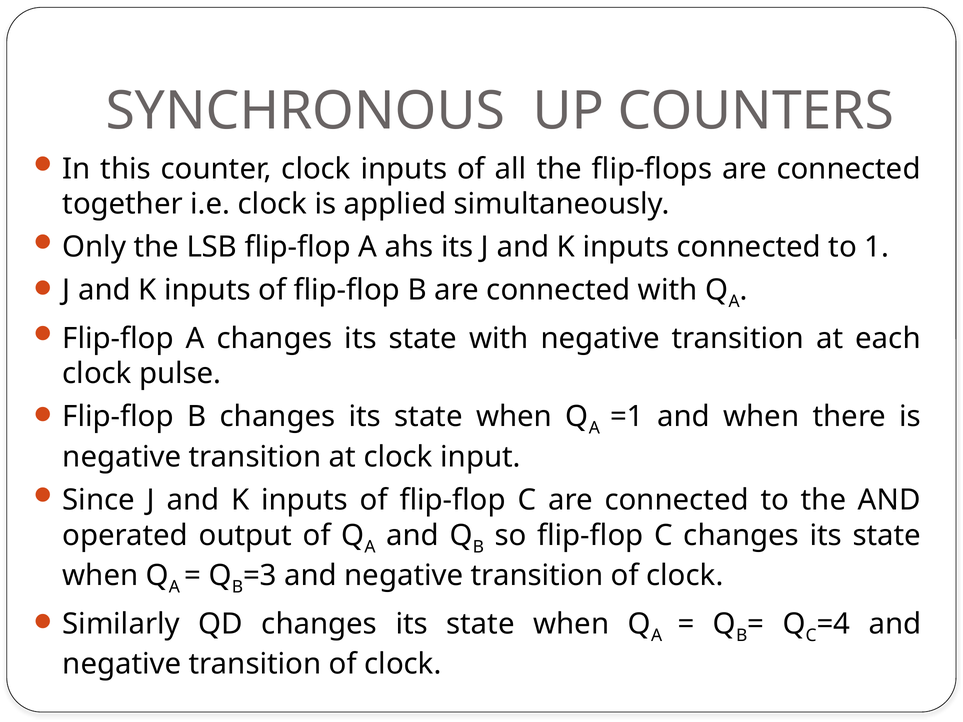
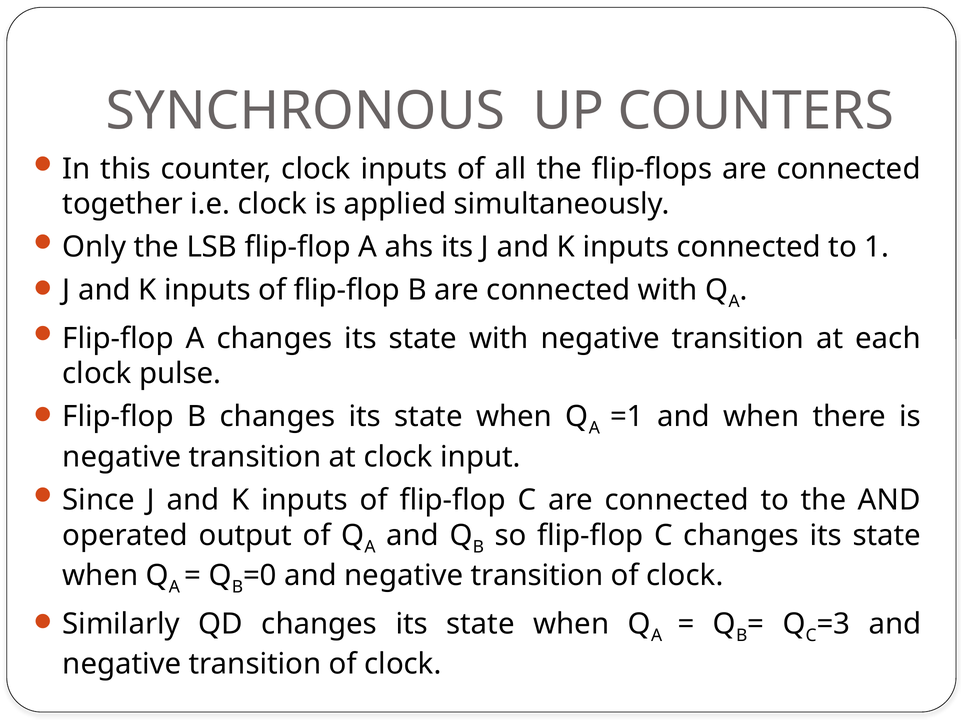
=3: =3 -> =0
=4: =4 -> =3
